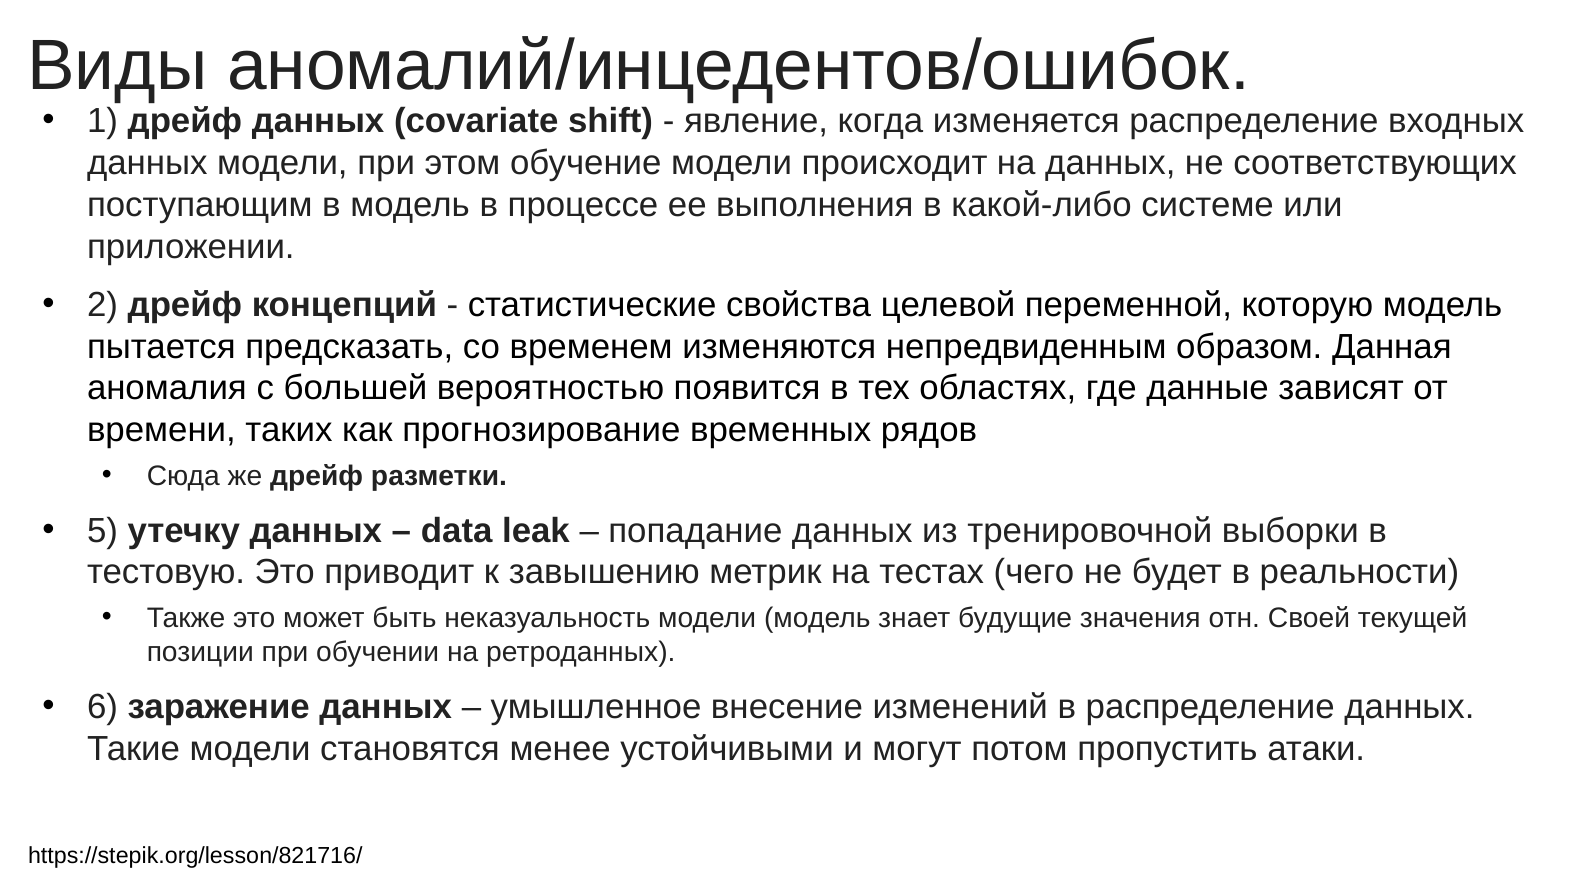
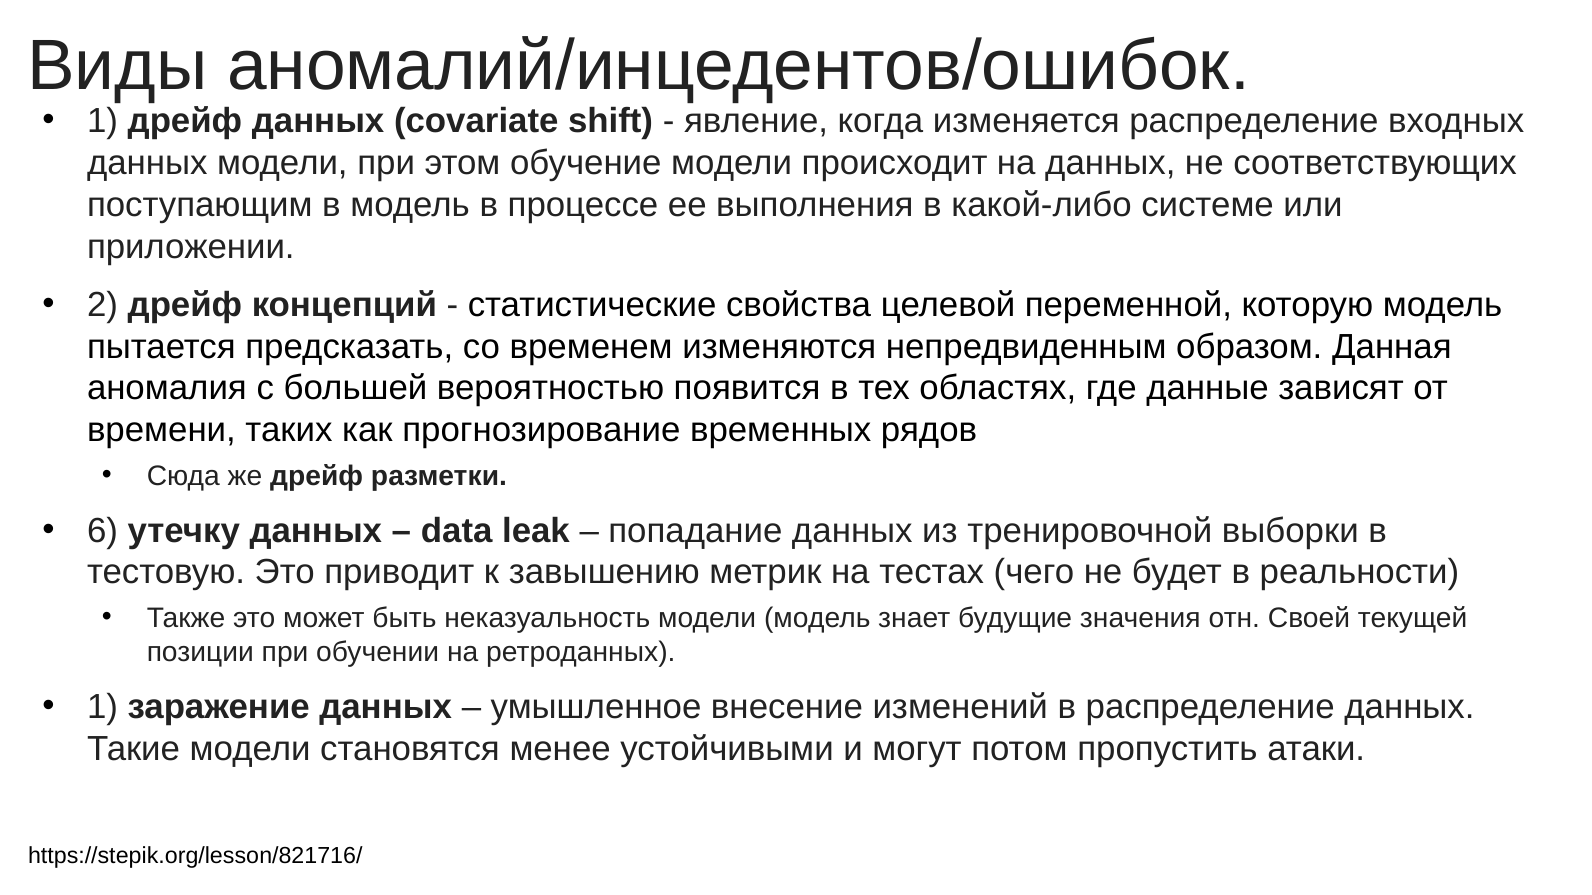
5: 5 -> 6
6 at (103, 707): 6 -> 1
